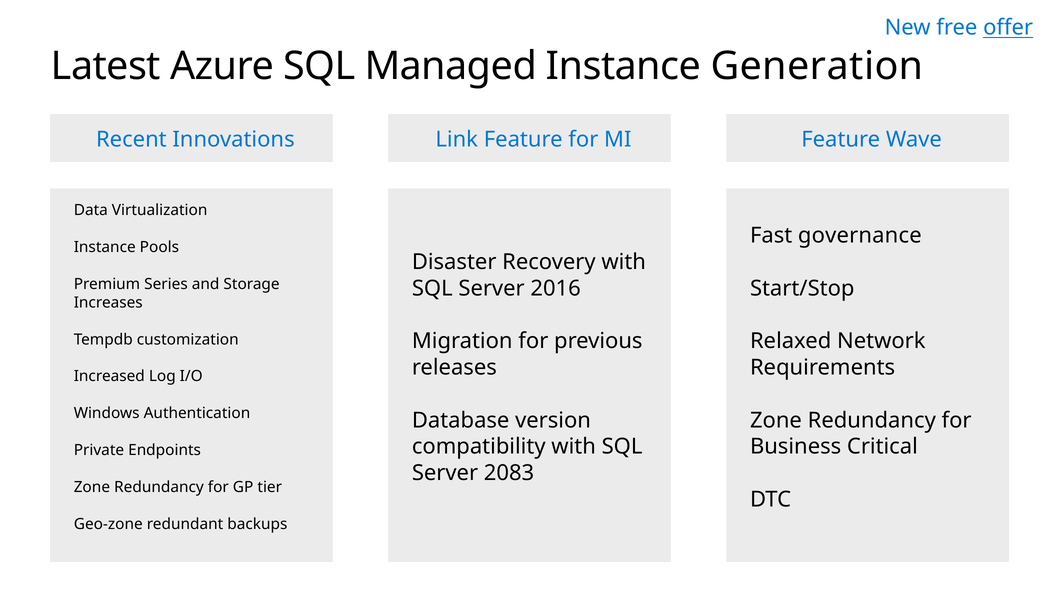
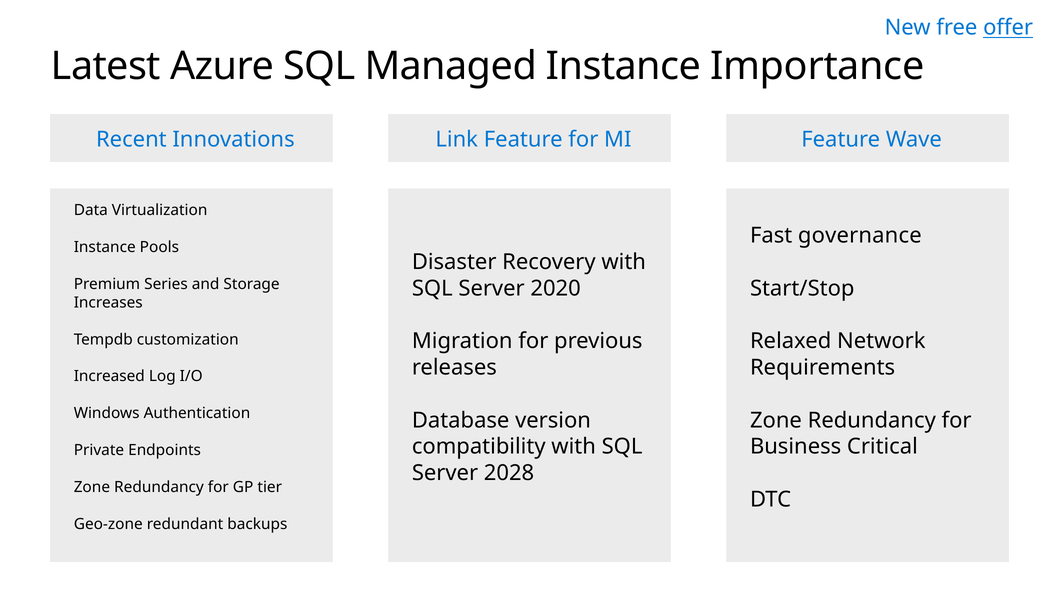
Generation: Generation -> Importance
2016: 2016 -> 2020
2083: 2083 -> 2028
